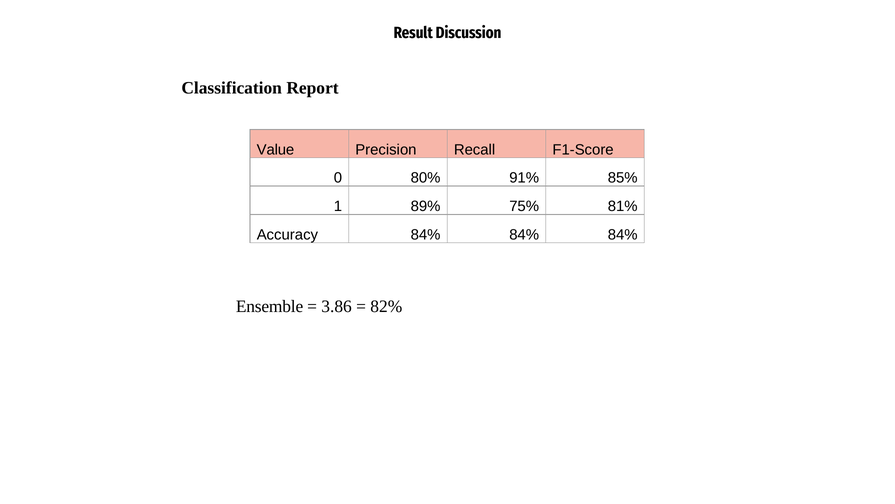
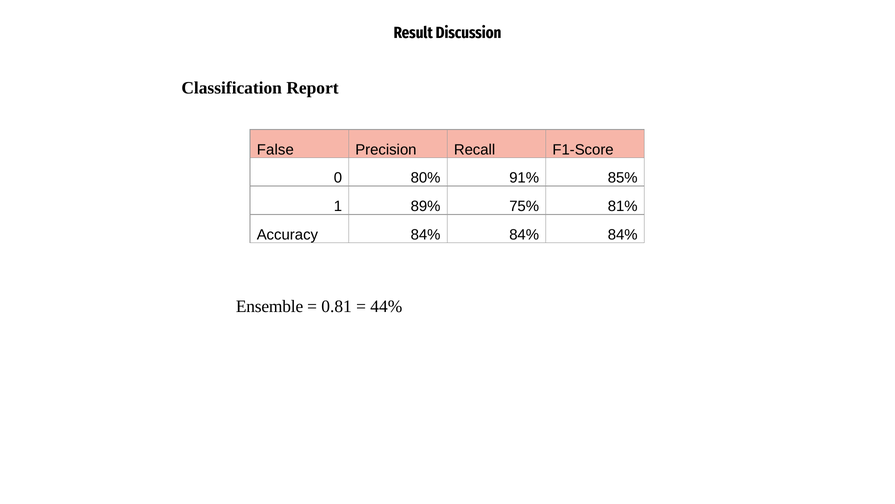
Value: Value -> False
3.86: 3.86 -> 0.81
82%: 82% -> 44%
